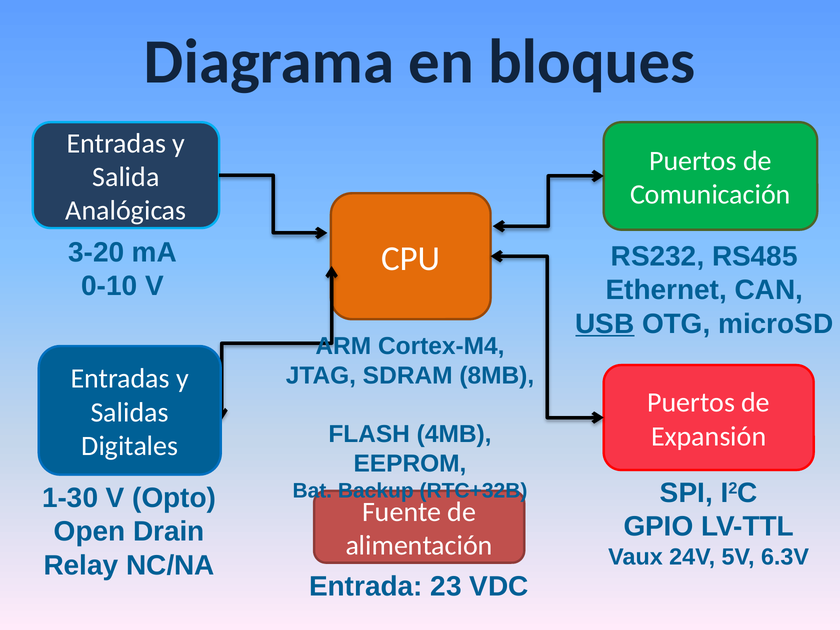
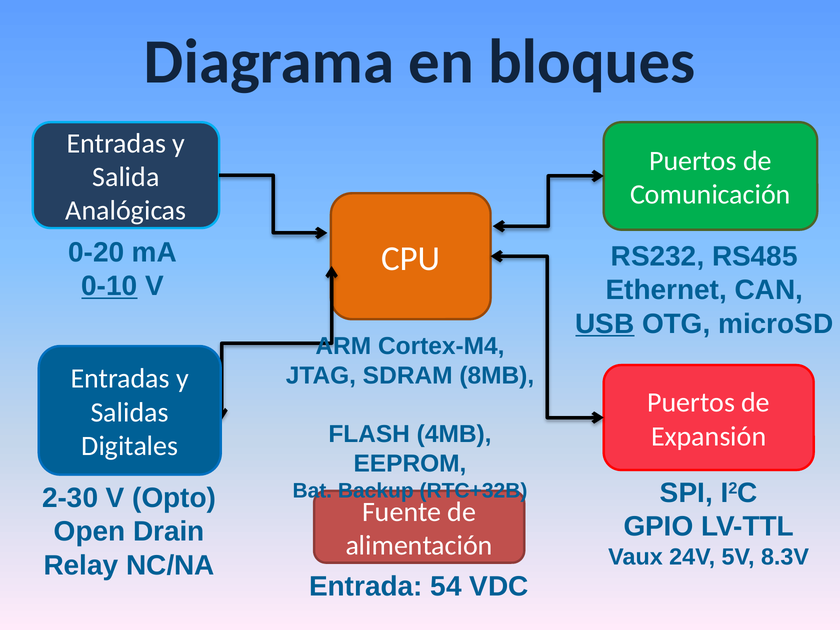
3-20: 3-20 -> 0-20
0-10 underline: none -> present
1-30: 1-30 -> 2-30
6.3V: 6.3V -> 8.3V
23: 23 -> 54
